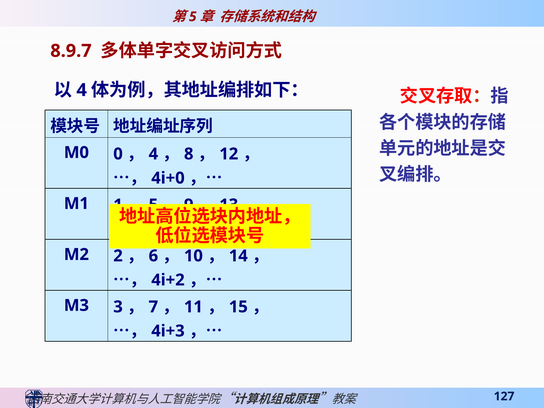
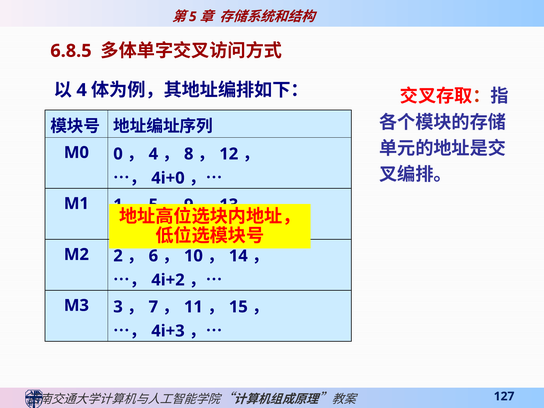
8.9.7: 8.9.7 -> 6.8.5
